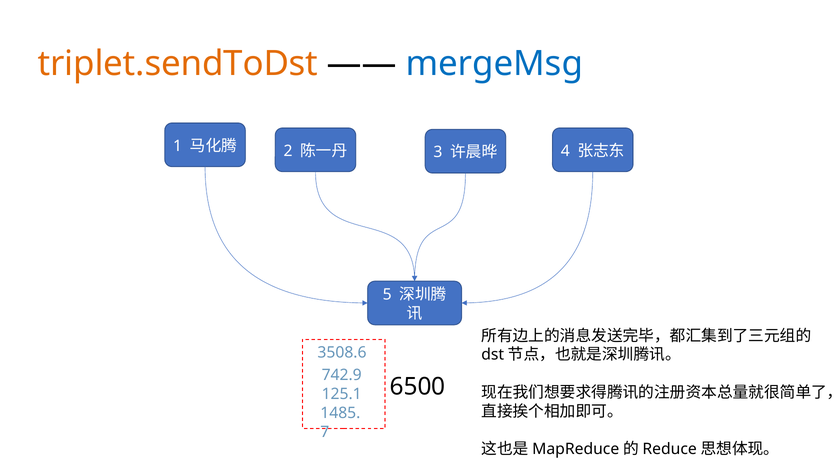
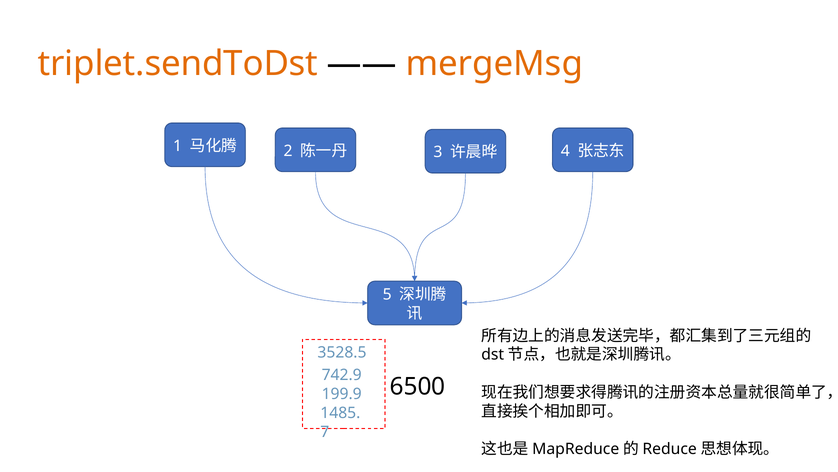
mergeMsg colour: blue -> orange
3508.6: 3508.6 -> 3528.5
125.1: 125.1 -> 199.9
